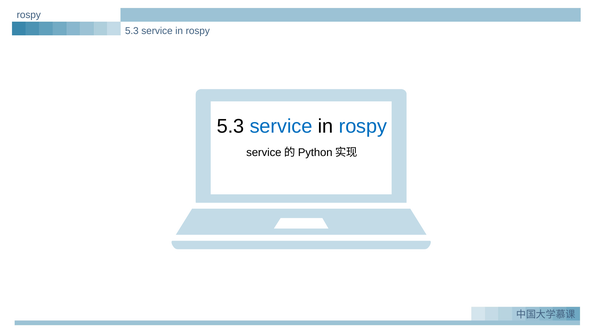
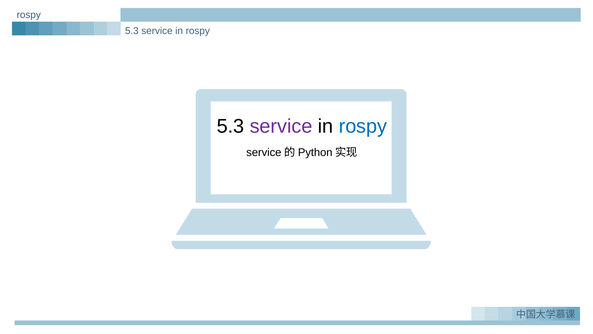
service at (281, 126) colour: blue -> purple
